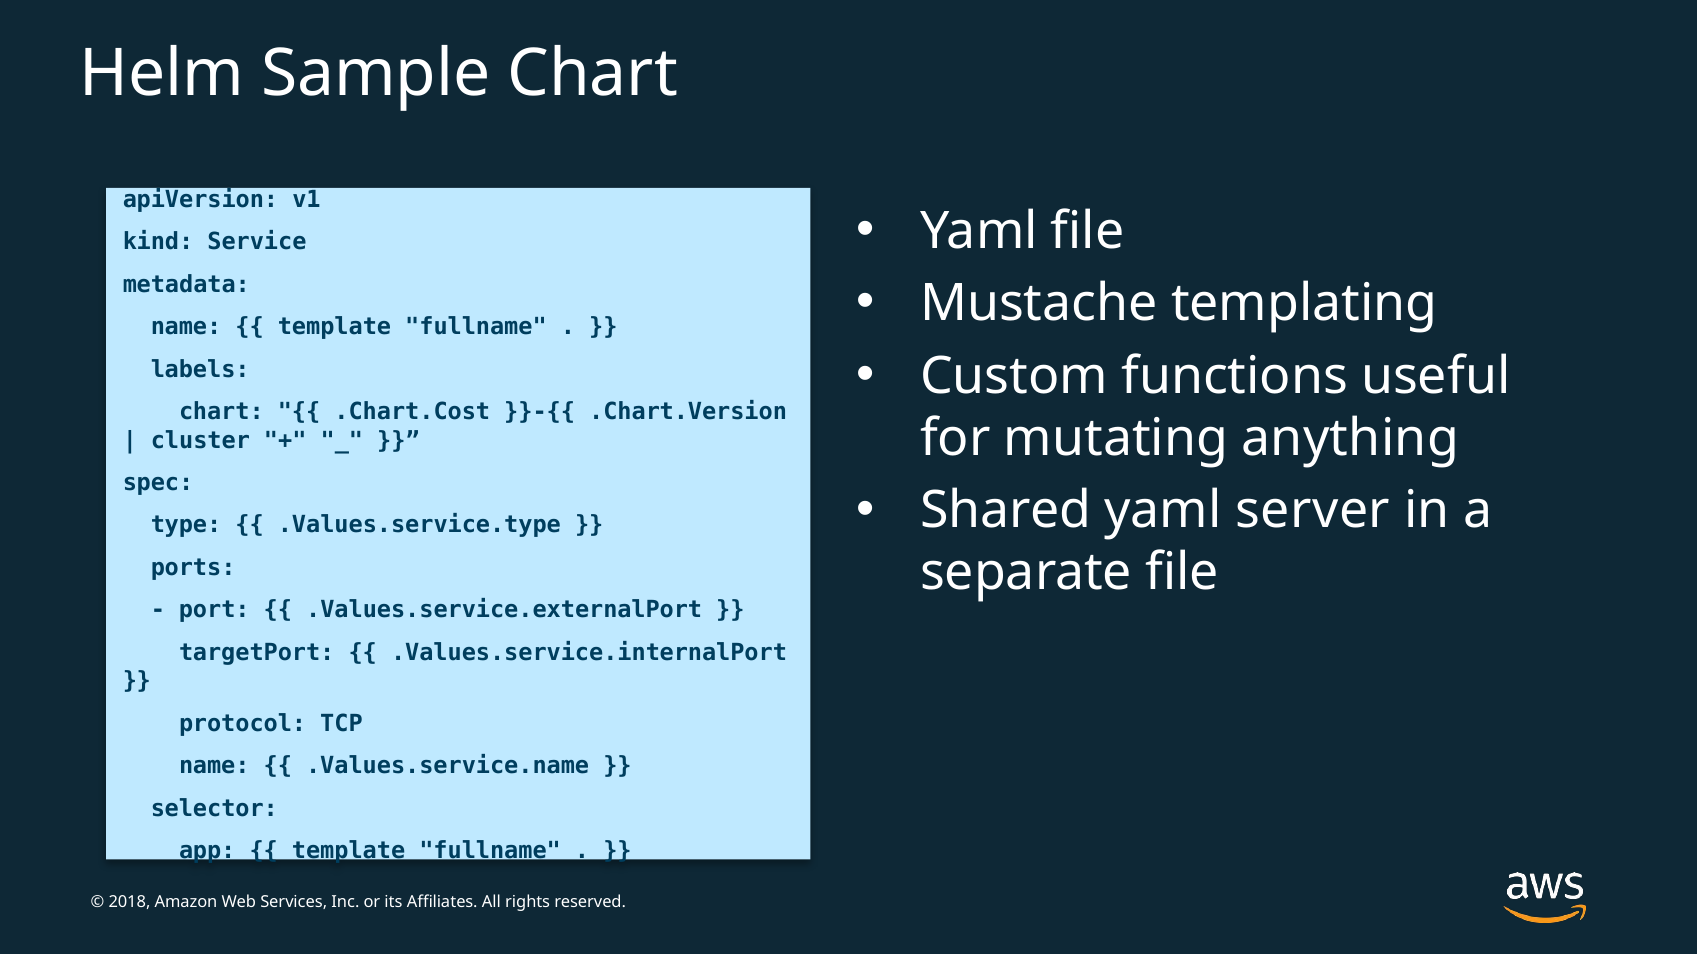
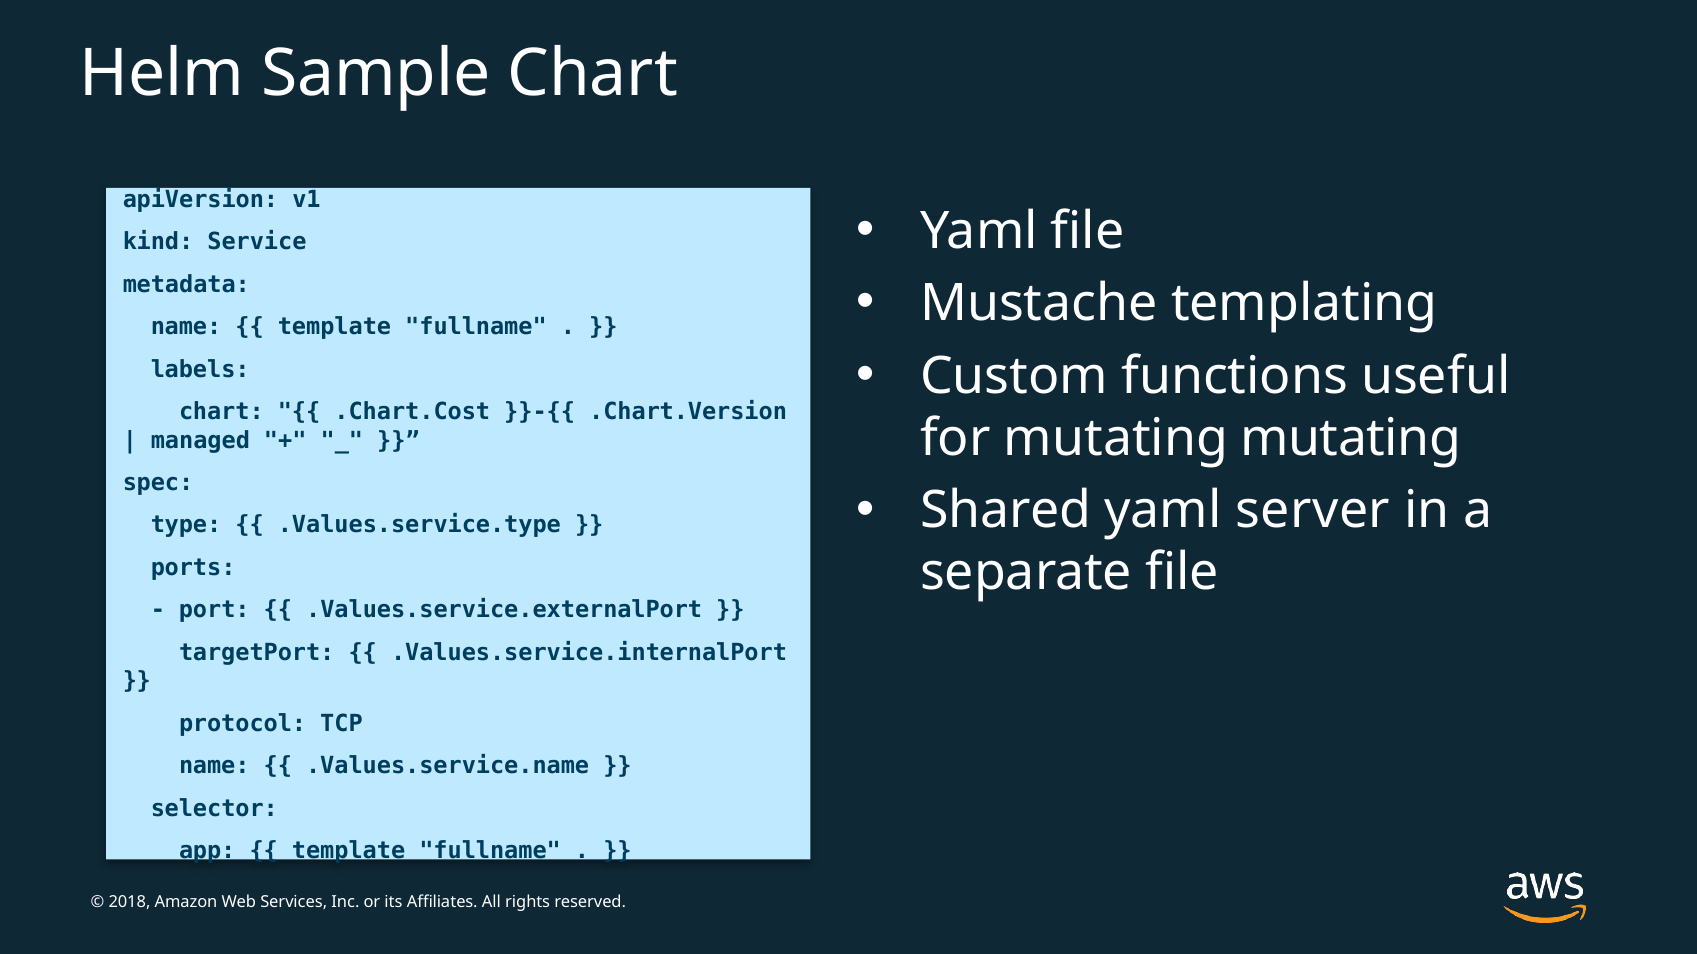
mutating anything: anything -> mutating
cluster: cluster -> managed
